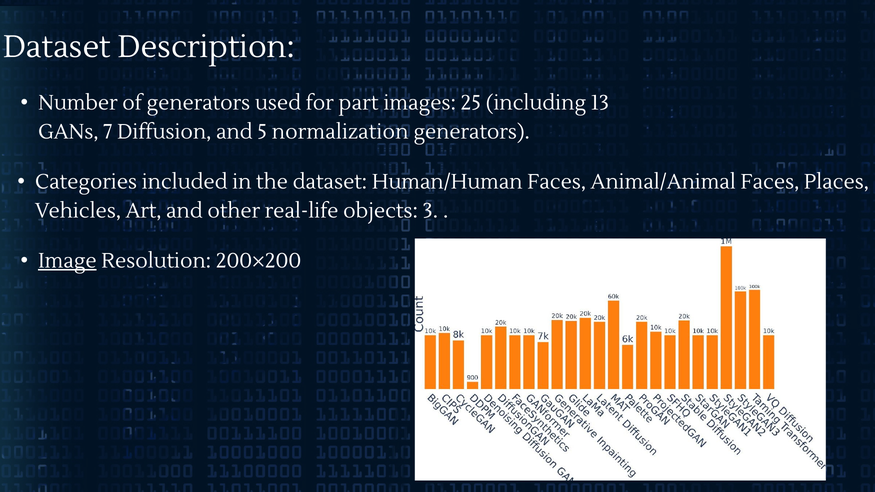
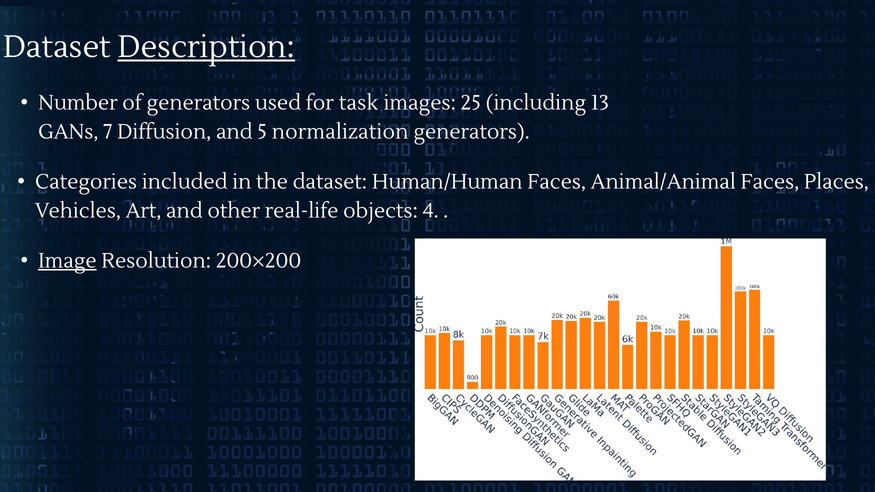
Description underline: none -> present
part: part -> task
3: 3 -> 4
